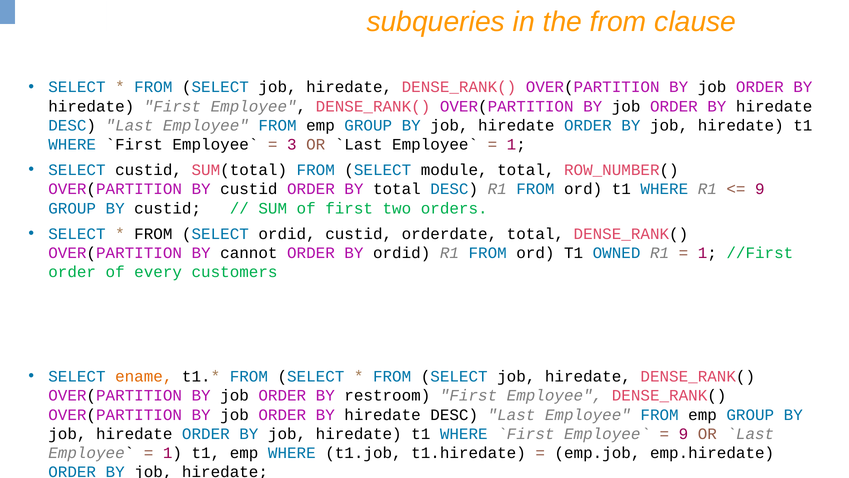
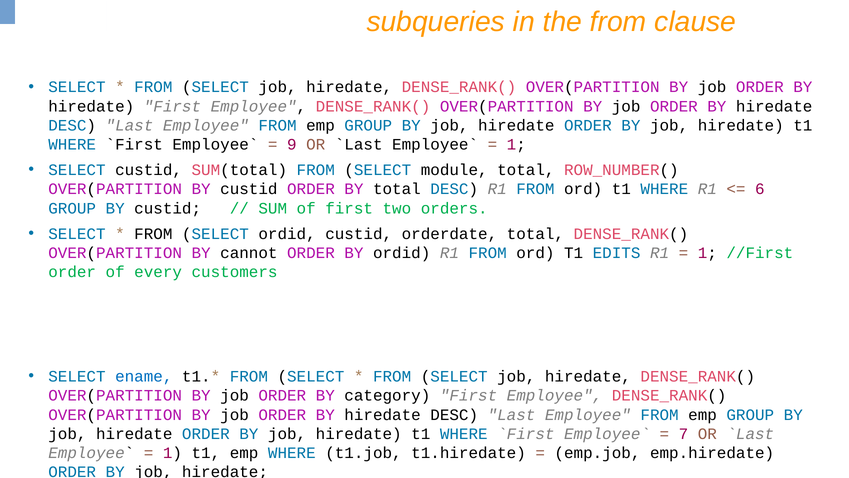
3: 3 -> 9
9 at (760, 189): 9 -> 6
OWNED: OWNED -> EDITS
ename colour: orange -> blue
restroom: restroom -> category
9 at (683, 434): 9 -> 7
